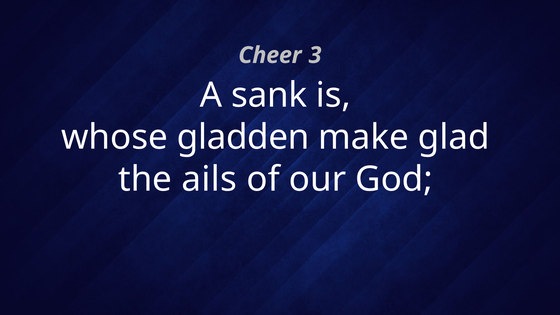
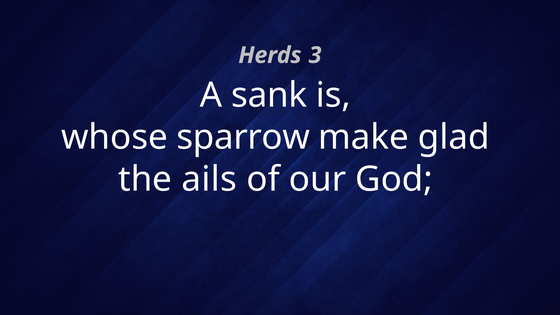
Cheer: Cheer -> Herds
gladden: gladden -> sparrow
